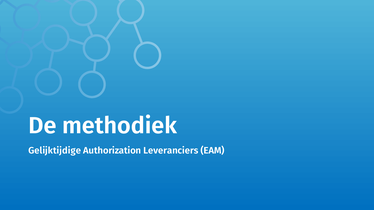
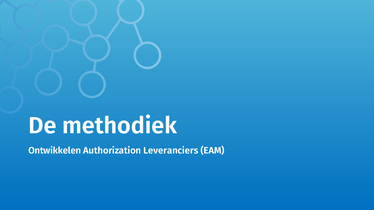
Gelijktijdige: Gelijktijdige -> Ontwikkelen
